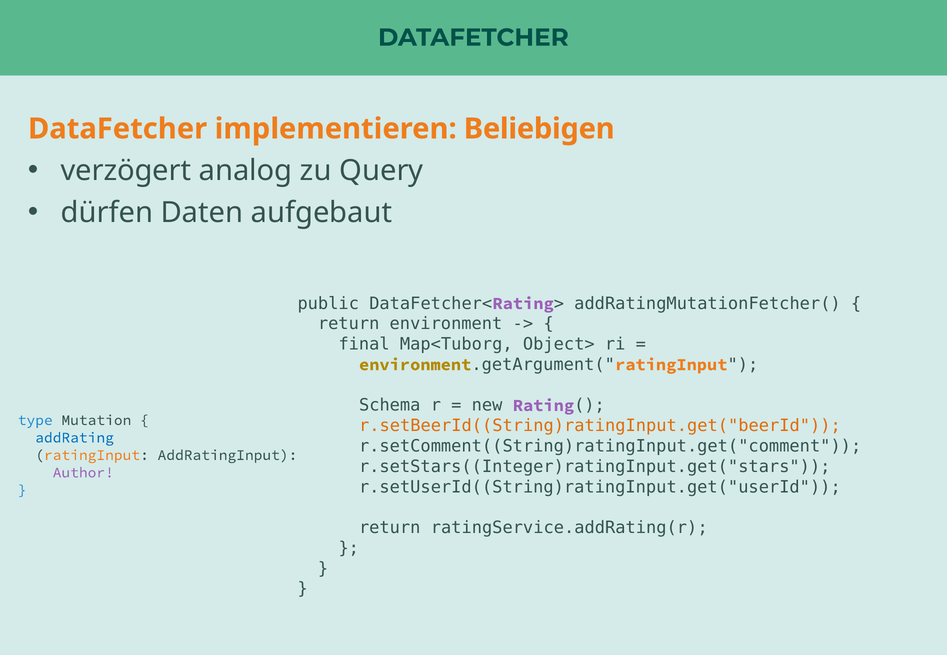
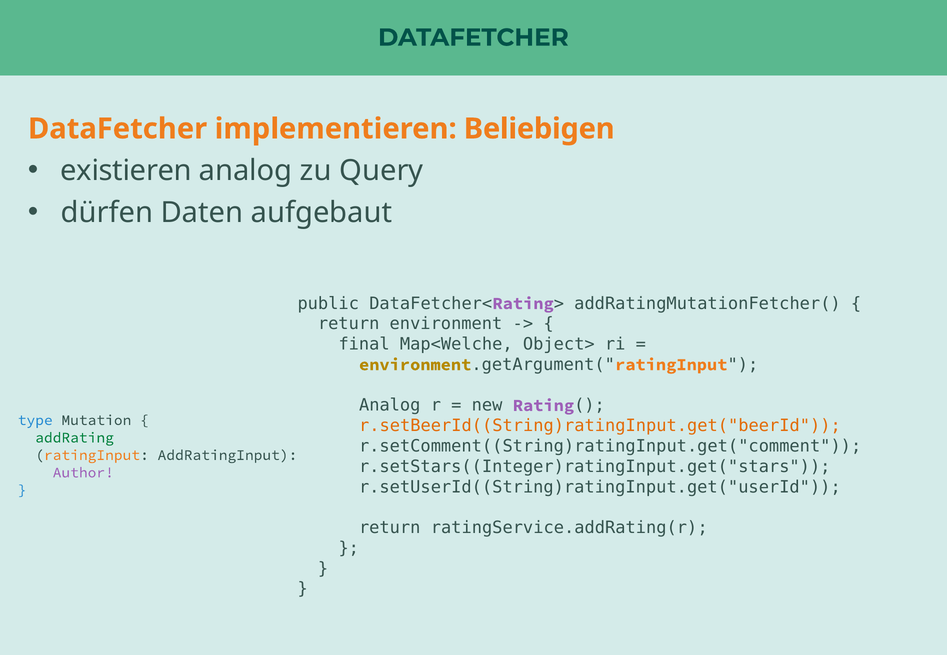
verzögert: verzögert -> existieren
Map<Tuborg: Map<Tuborg -> Map<Welche
Schema at (390, 406): Schema -> Analog
addRating colour: blue -> green
